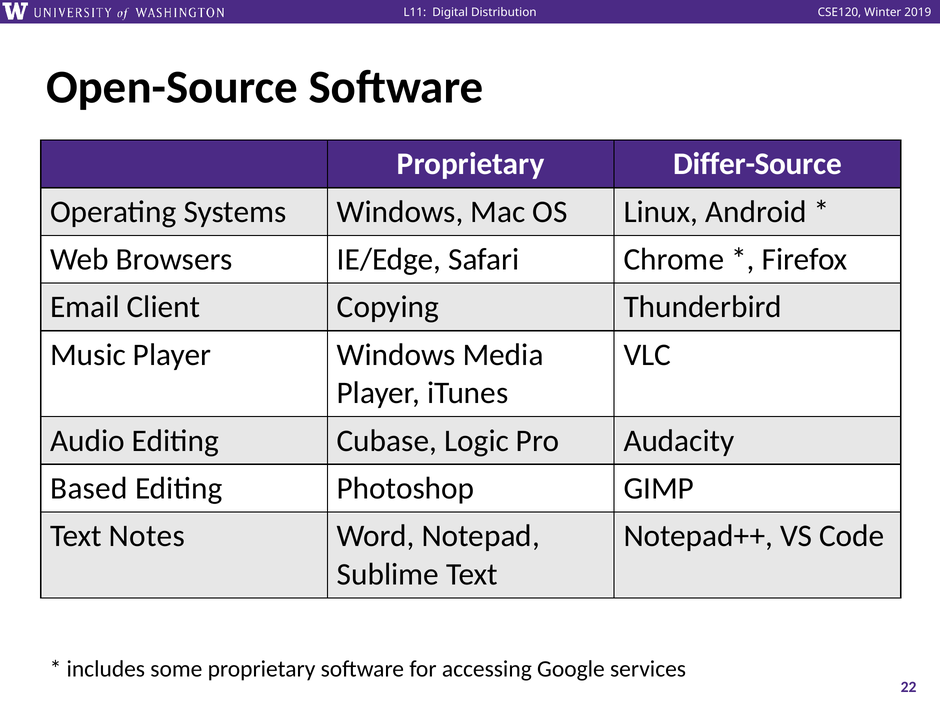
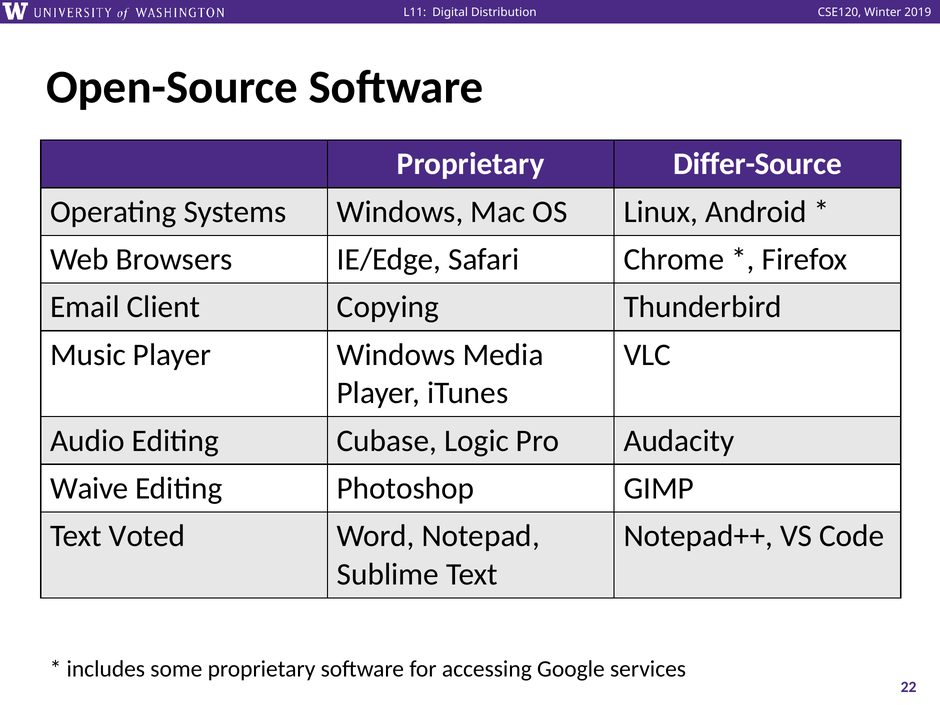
Based: Based -> Waive
Notes: Notes -> Voted
